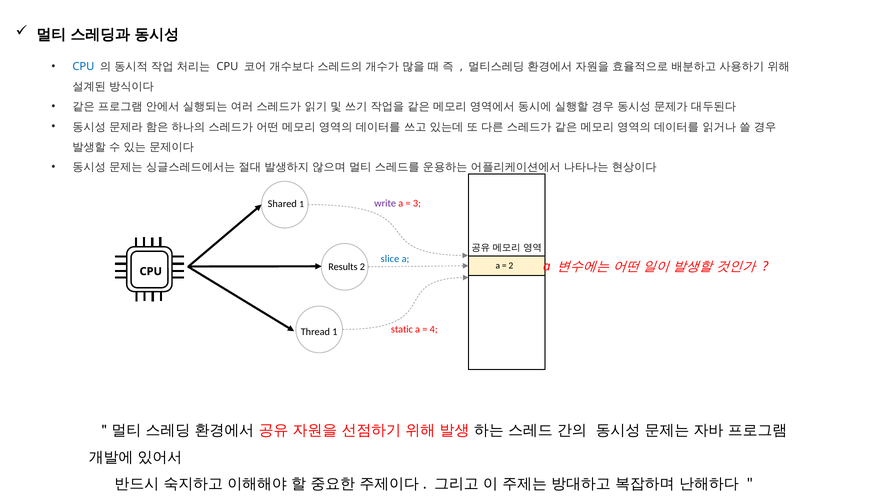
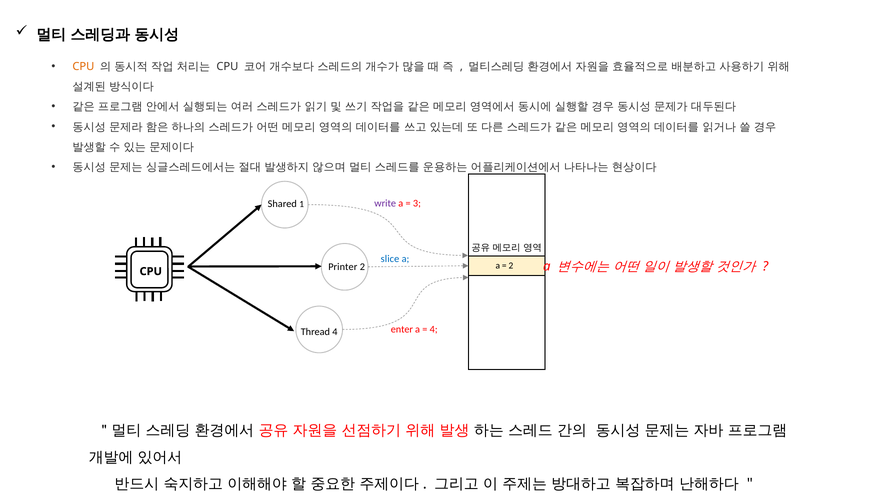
CPU at (83, 67) colour: blue -> orange
Results: Results -> Printer
static: static -> enter
Thread 1: 1 -> 4
